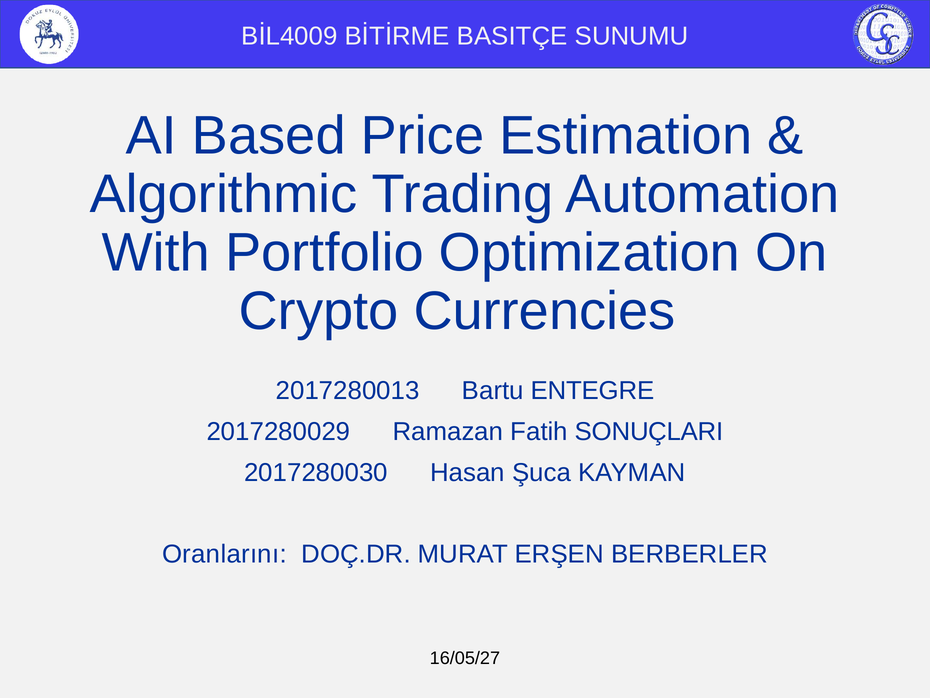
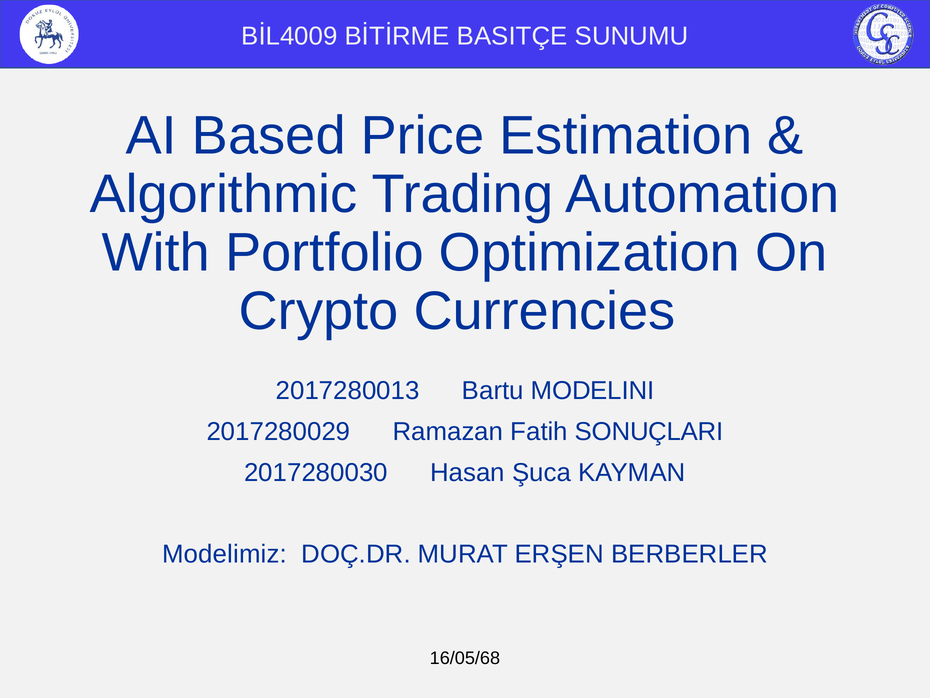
ENTEGRE: ENTEGRE -> MODELINI
Oranlarını: Oranlarını -> Modelimiz
16/05/27: 16/05/27 -> 16/05/68
